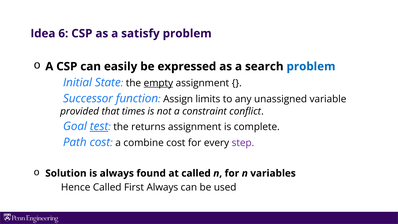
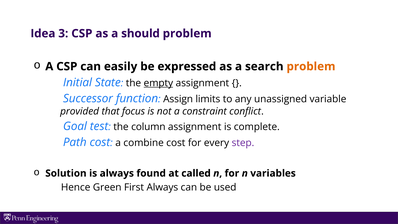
6: 6 -> 3
satisfy: satisfy -> should
problem at (311, 66) colour: blue -> orange
times: times -> focus
test underline: present -> none
returns: returns -> column
Called at (107, 187): Called -> Green
